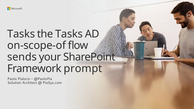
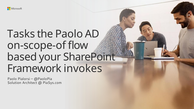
the Tasks: Tasks -> Paolo
sends: sends -> based
prompt: prompt -> invokes
